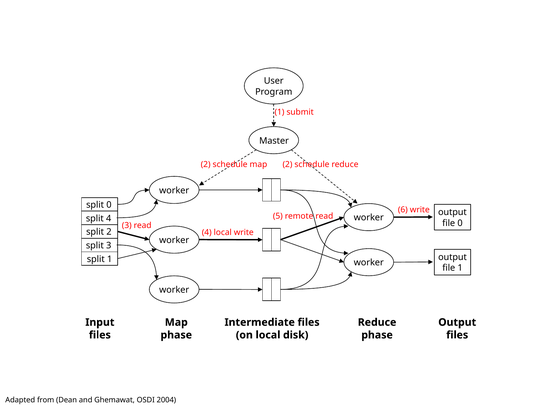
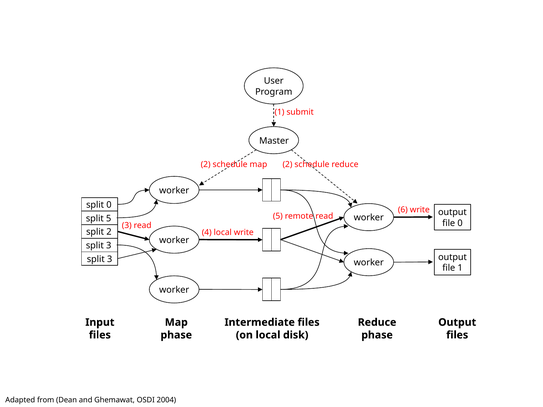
split 4: 4 -> 5
1 at (110, 259): 1 -> 3
